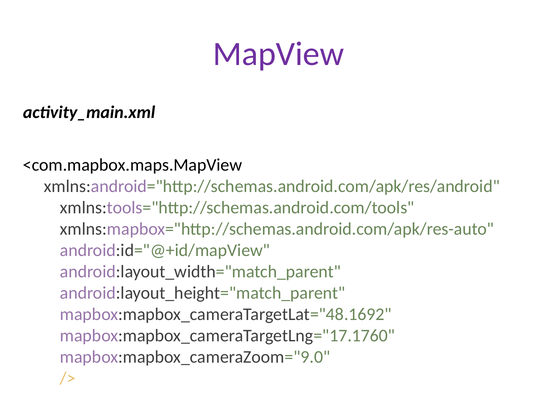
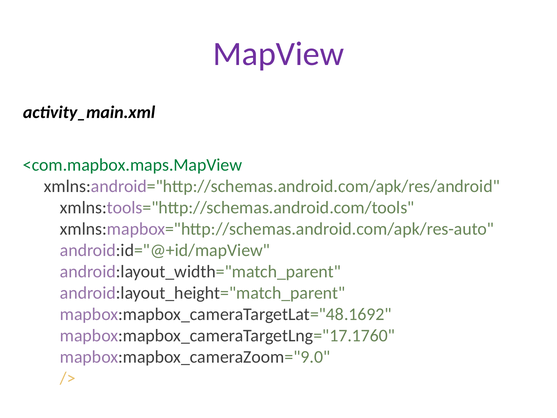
<com.mapbox.maps.MapView colour: black -> green
